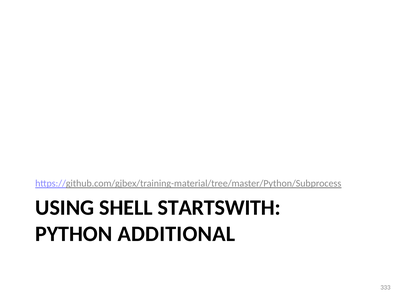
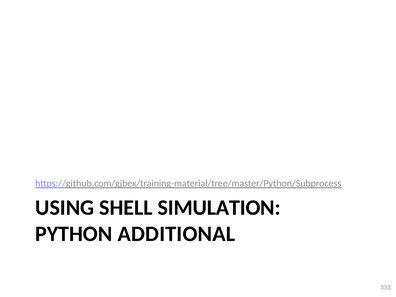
STARTSWITH: STARTSWITH -> SIMULATION
